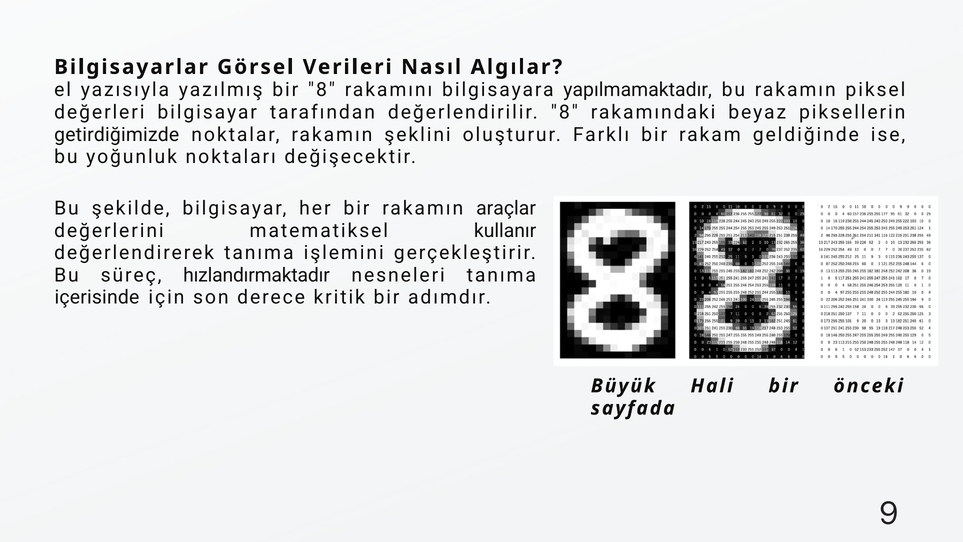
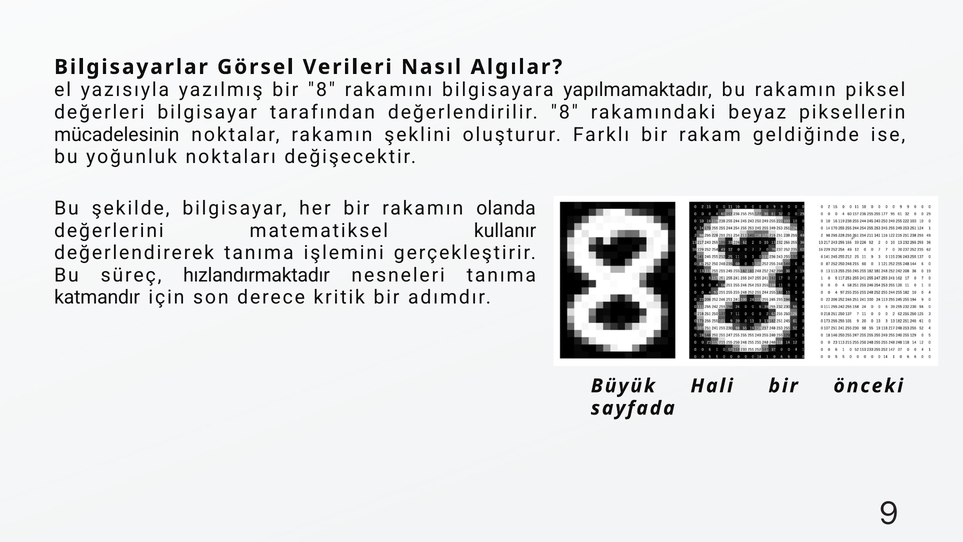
getirdiğimizde: getirdiğimizde -> mücadelesinin
araçlar: araçlar -> olanda
içerisinde: içerisinde -> katmandır
